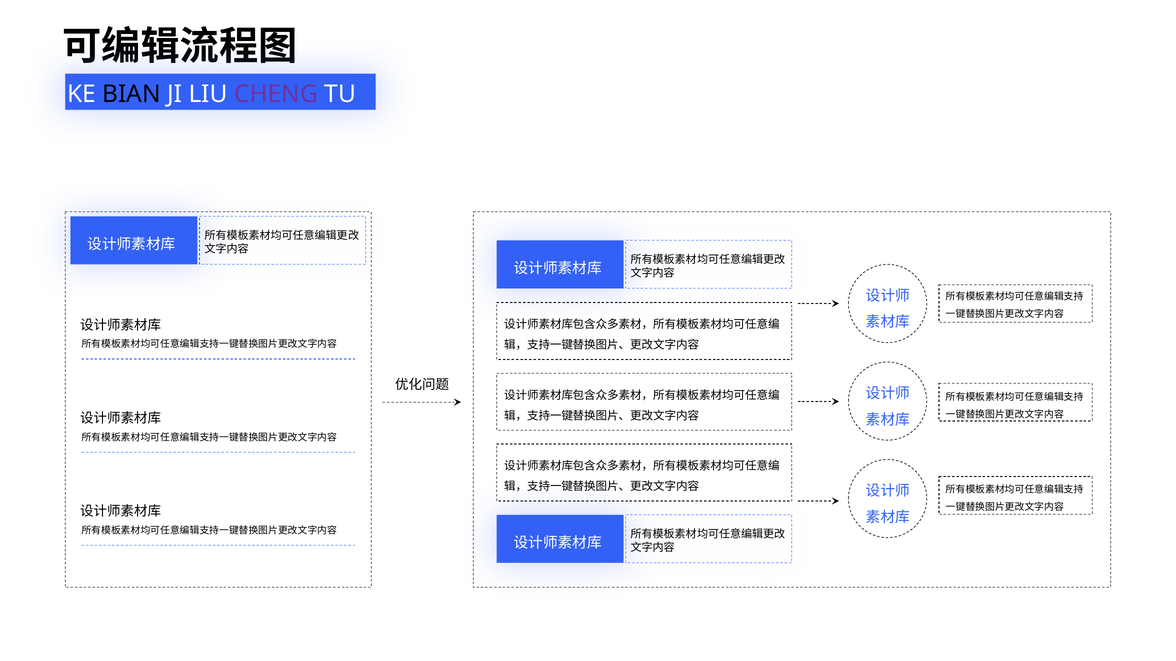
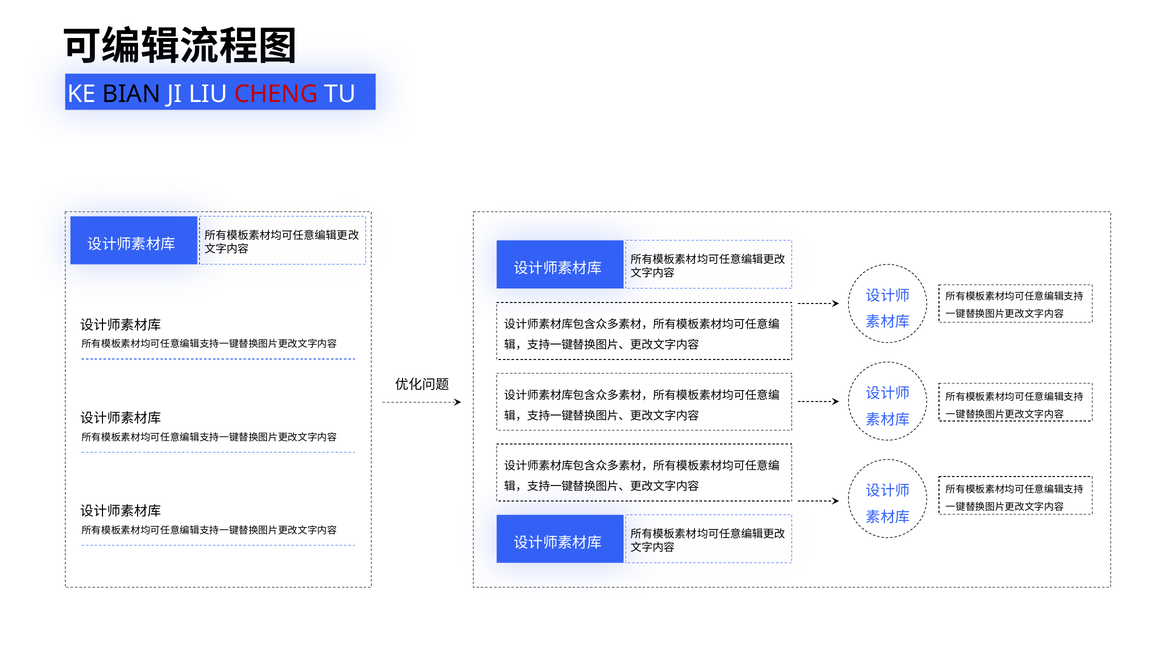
CHENG colour: purple -> red
